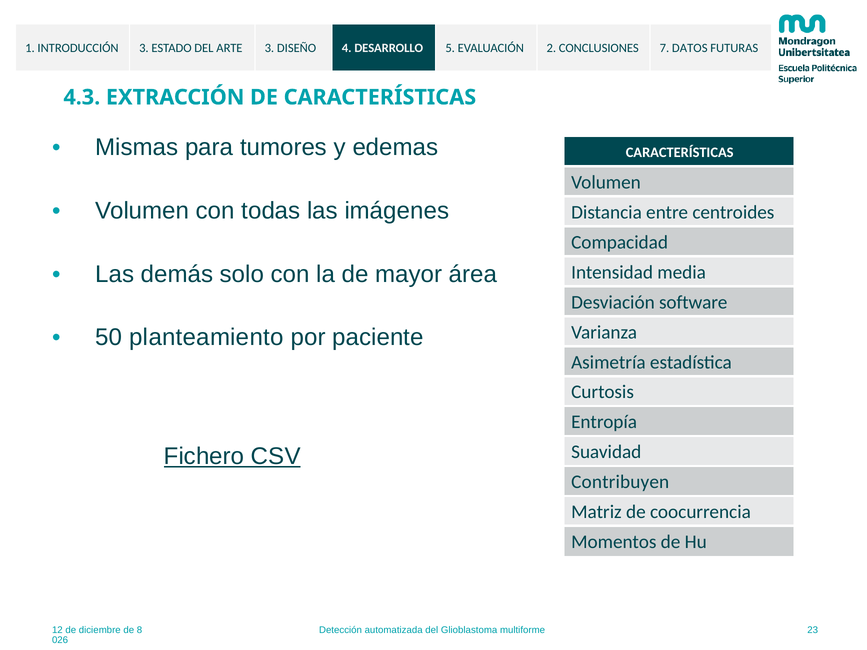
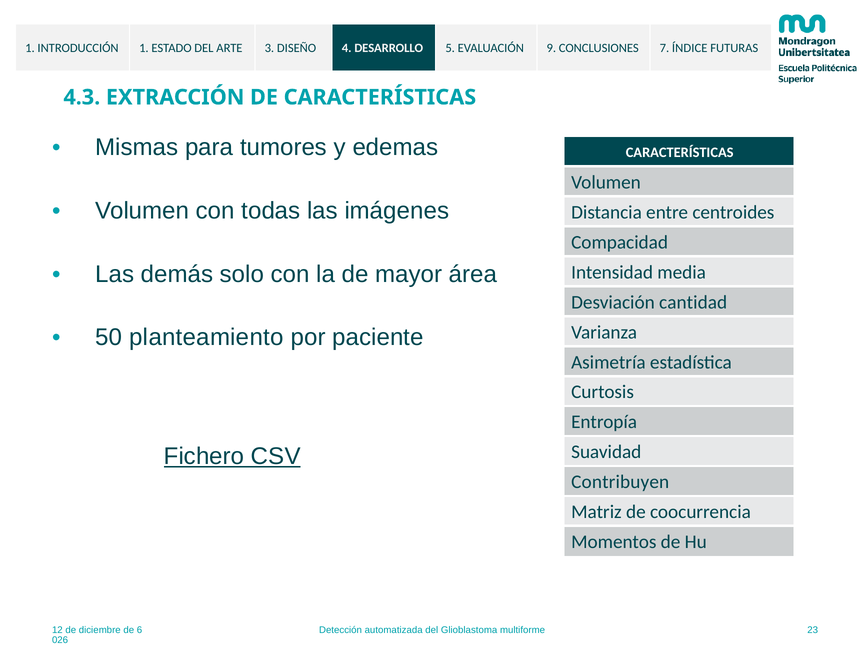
INTRODUCCIÓN 3: 3 -> 1
2: 2 -> 9
DATOS: DATOS -> ÍNDICE
software: software -> cantidad
8: 8 -> 6
